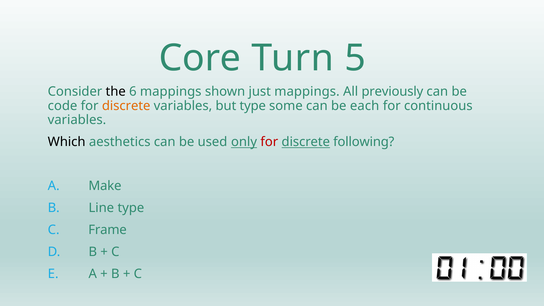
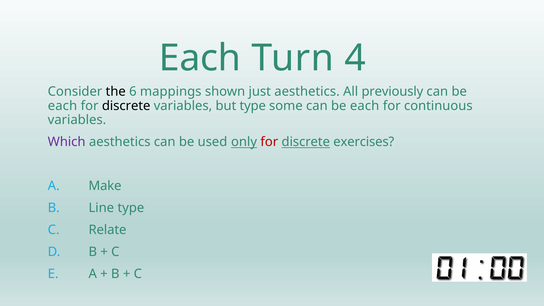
Core at (200, 58): Core -> Each
5: 5 -> 4
just mappings: mappings -> aesthetics
code at (63, 106): code -> each
discrete at (126, 106) colour: orange -> black
Which colour: black -> purple
following: following -> exercises
Frame: Frame -> Relate
